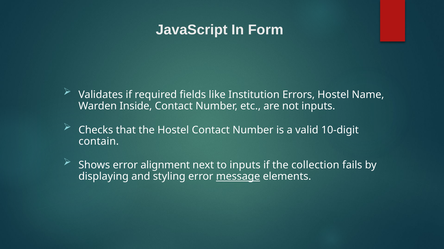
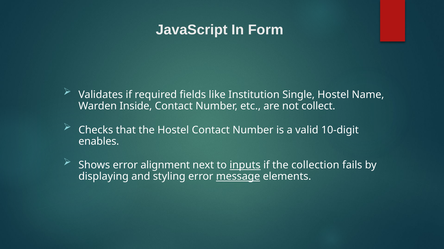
Errors: Errors -> Single
not inputs: inputs -> collect
contain: contain -> enables
inputs at (245, 166) underline: none -> present
